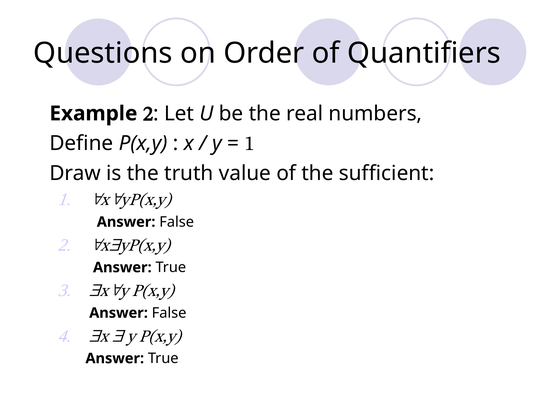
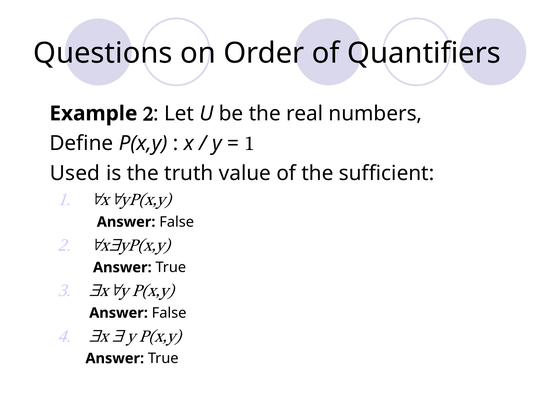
Draw: Draw -> Used
